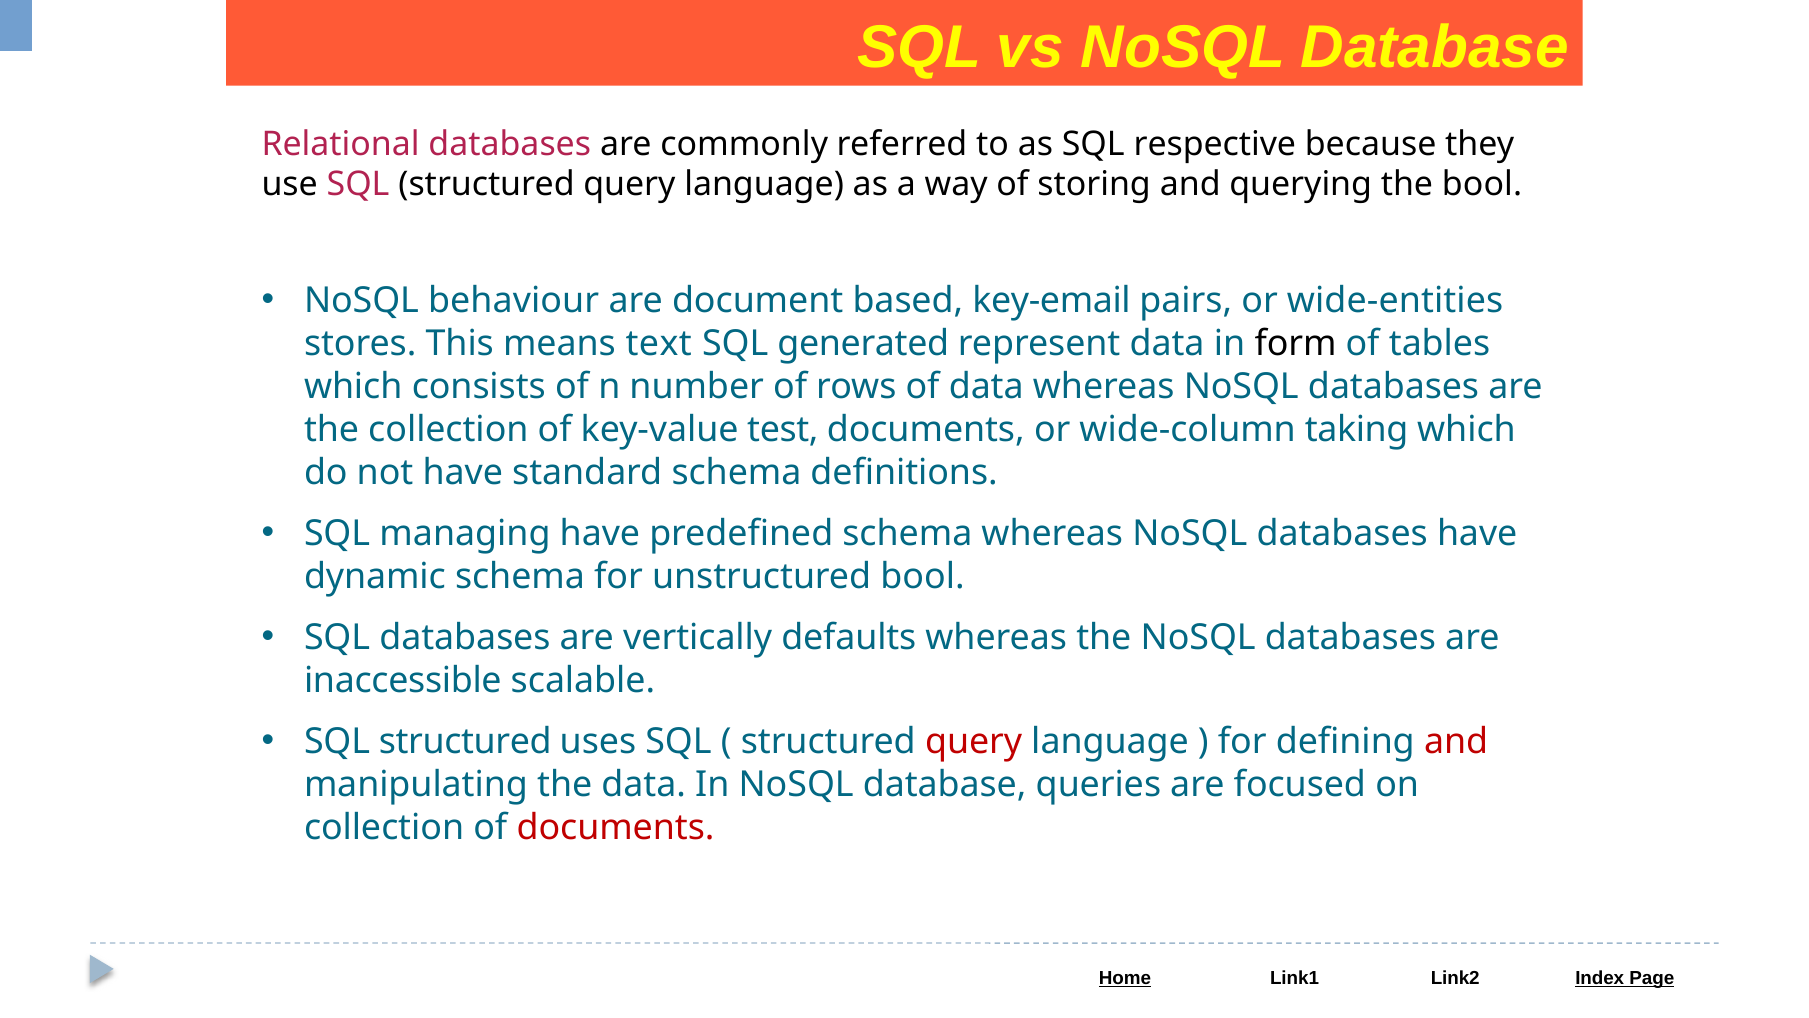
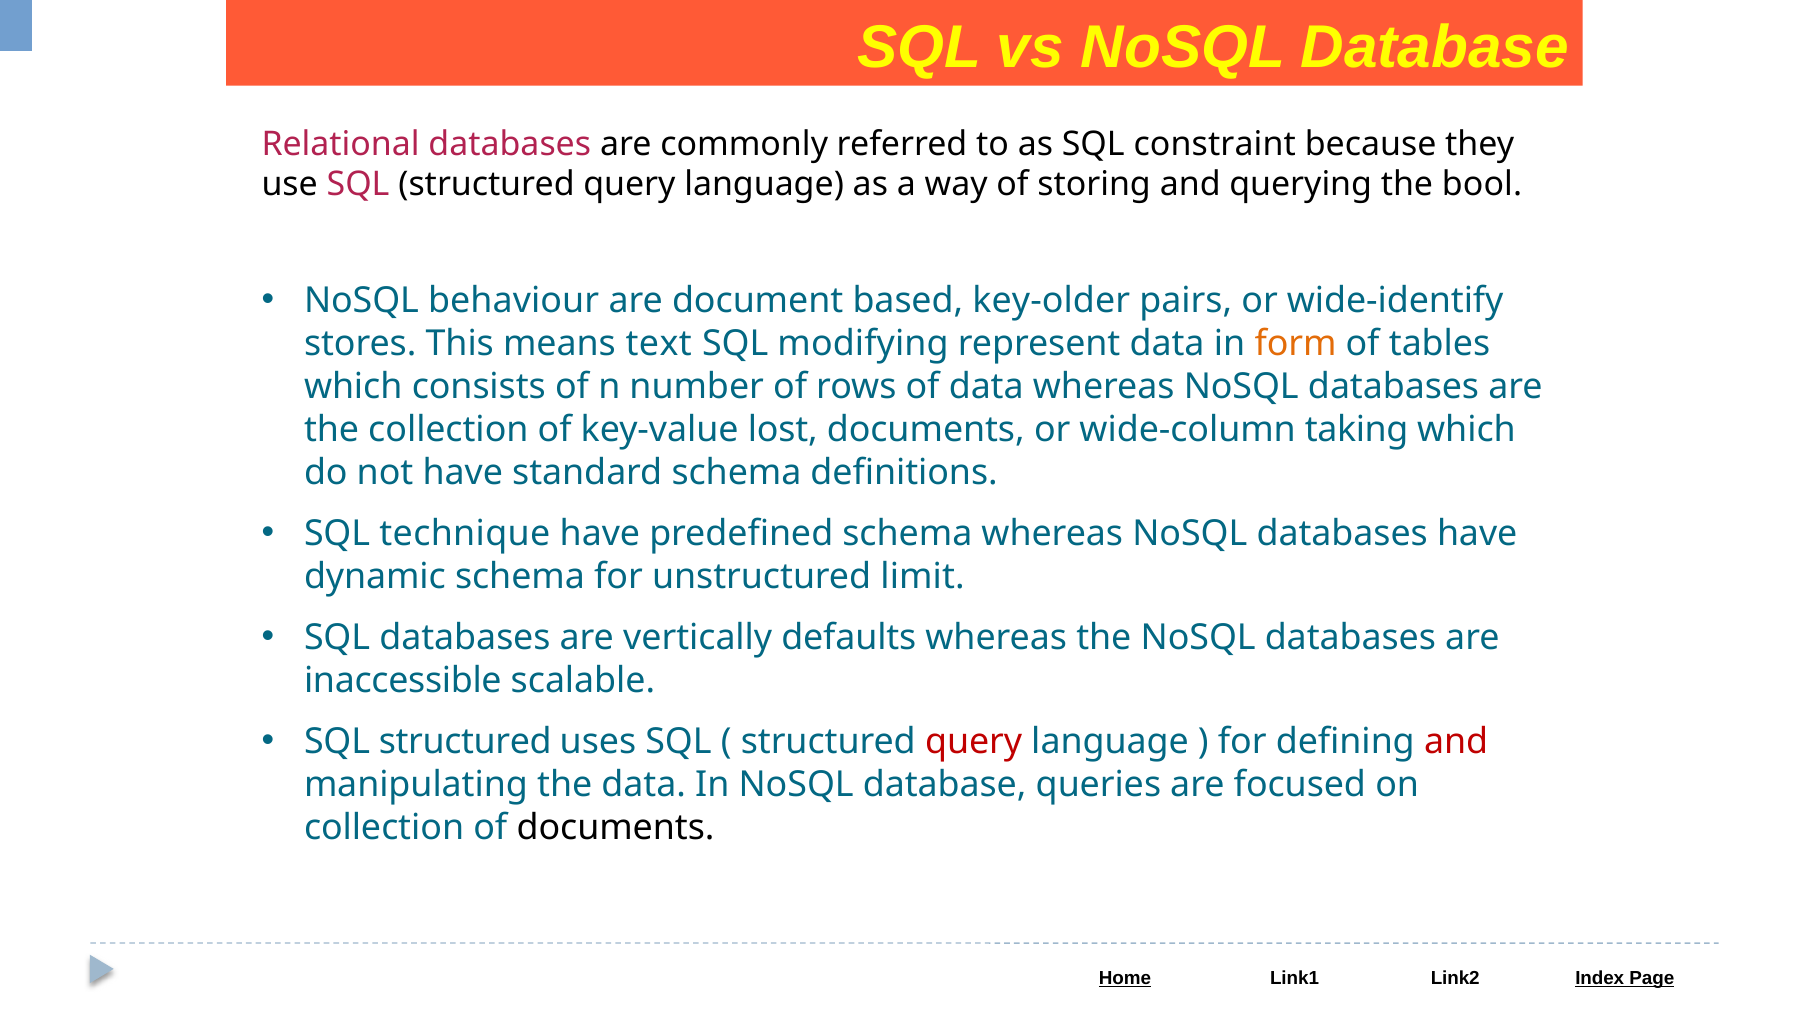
respective: respective -> constraint
key-email: key-email -> key-older
wide-entities: wide-entities -> wide-identify
generated: generated -> modifying
form colour: black -> orange
test: test -> lost
managing: managing -> technique
unstructured bool: bool -> limit
documents at (616, 827) colour: red -> black
